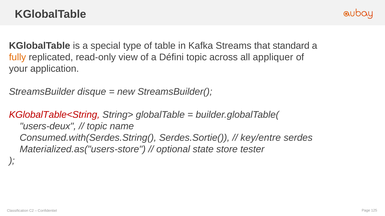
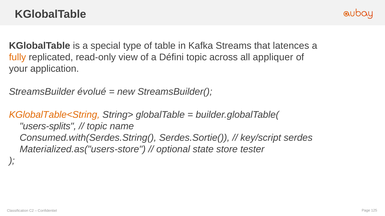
standard: standard -> latences
disque: disque -> évolué
KGlobalTable<String colour: red -> orange
users-deux: users-deux -> users-splits
key/entre: key/entre -> key/script
